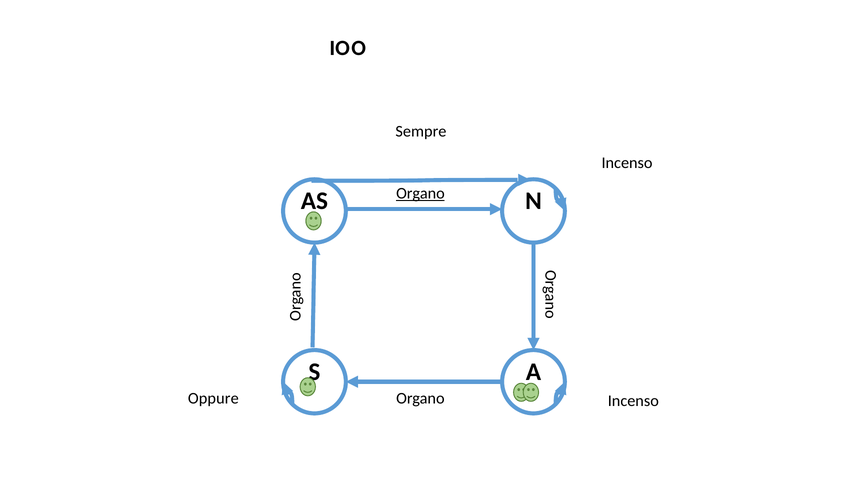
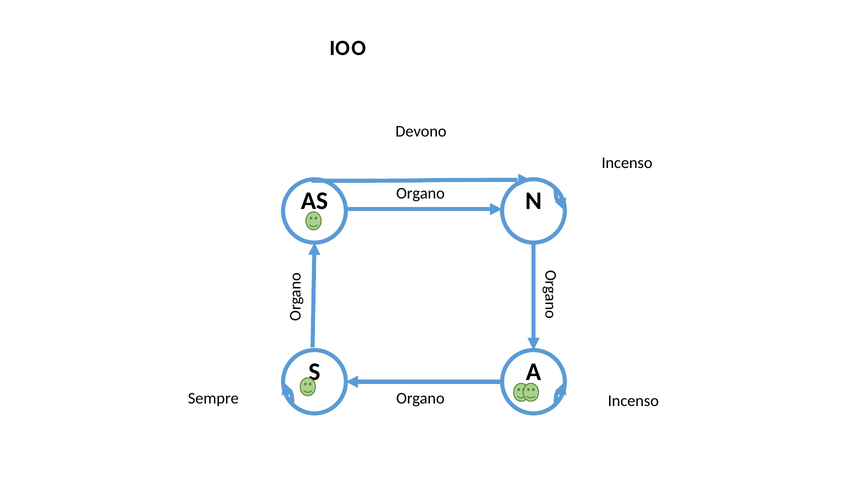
Sempre: Sempre -> Devono
Organo at (420, 193) underline: present -> none
Oppure: Oppure -> Sempre
